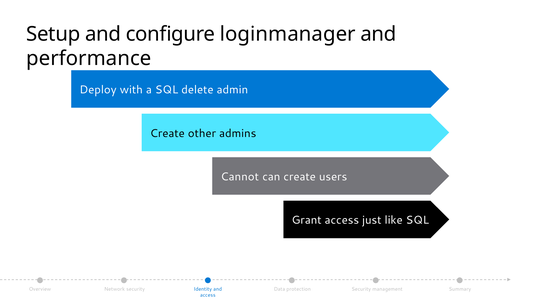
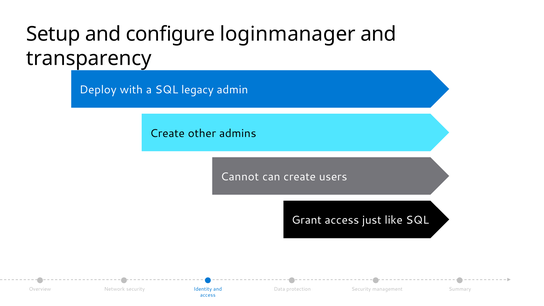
performance: performance -> transparency
delete: delete -> legacy
